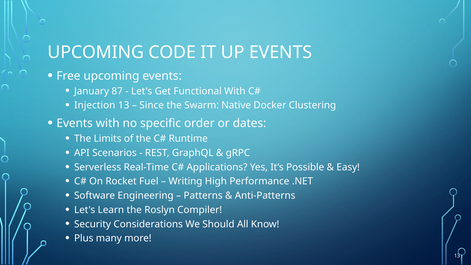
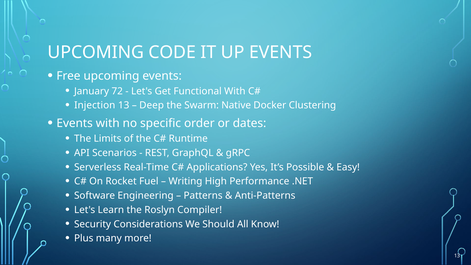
87: 87 -> 72
Since: Since -> Deep
